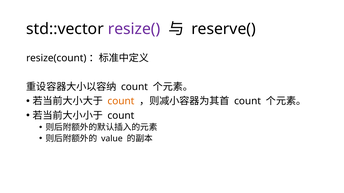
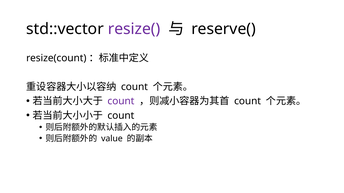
count at (121, 101) colour: orange -> purple
